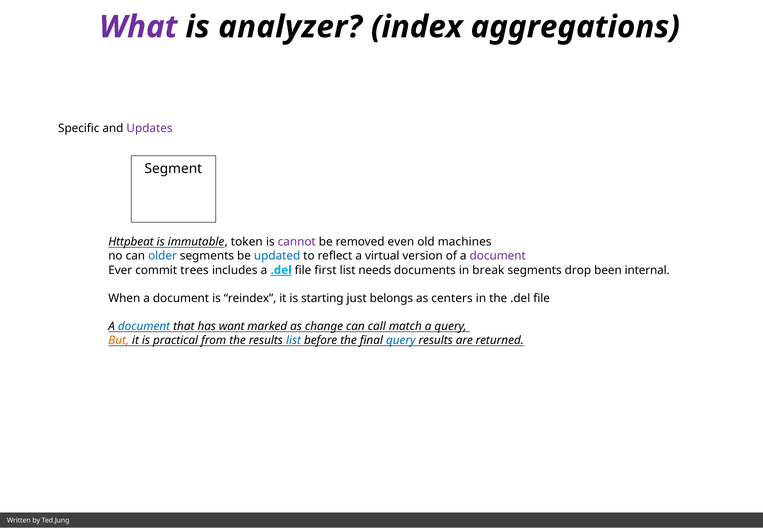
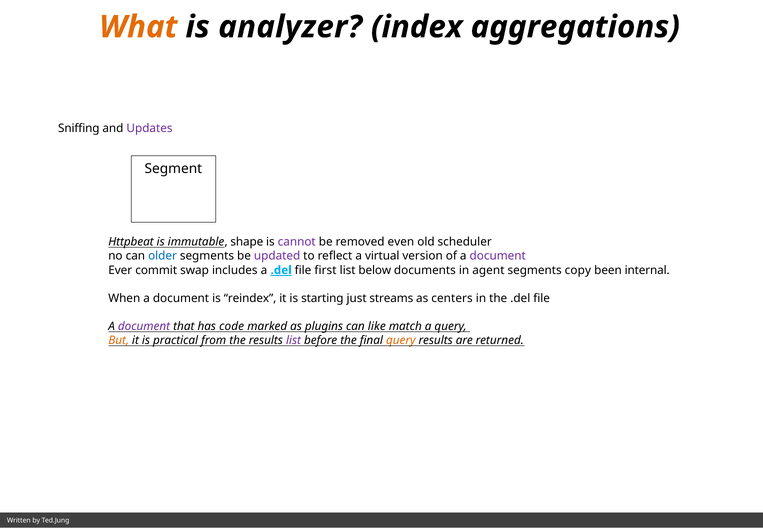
What colour: purple -> orange
Specific: Specific -> Sniffing
token: token -> shape
machines: machines -> scheduler
updated colour: blue -> purple
trees: trees -> swap
needs: needs -> below
break: break -> agent
drop: drop -> copy
belongs: belongs -> streams
document at (144, 327) colour: blue -> purple
want: want -> code
change: change -> plugins
call: call -> like
list at (293, 341) colour: blue -> purple
query at (401, 341) colour: blue -> orange
